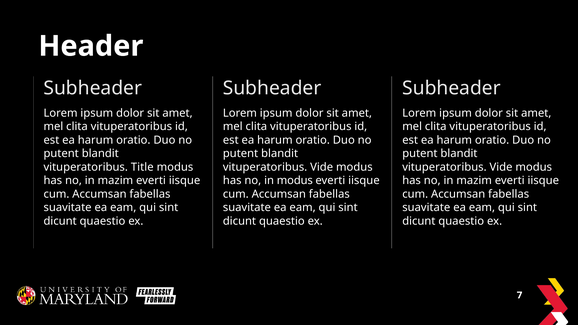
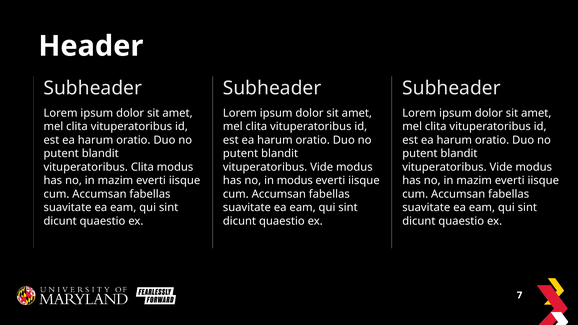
vituperatoribus Title: Title -> Clita
